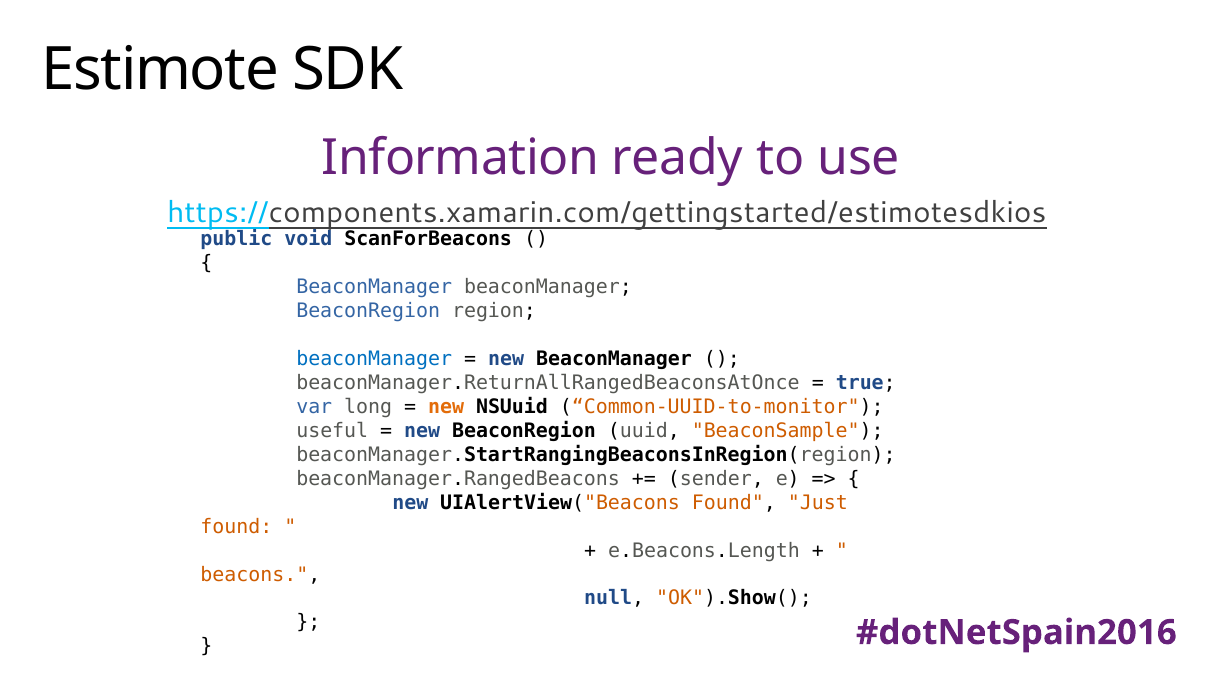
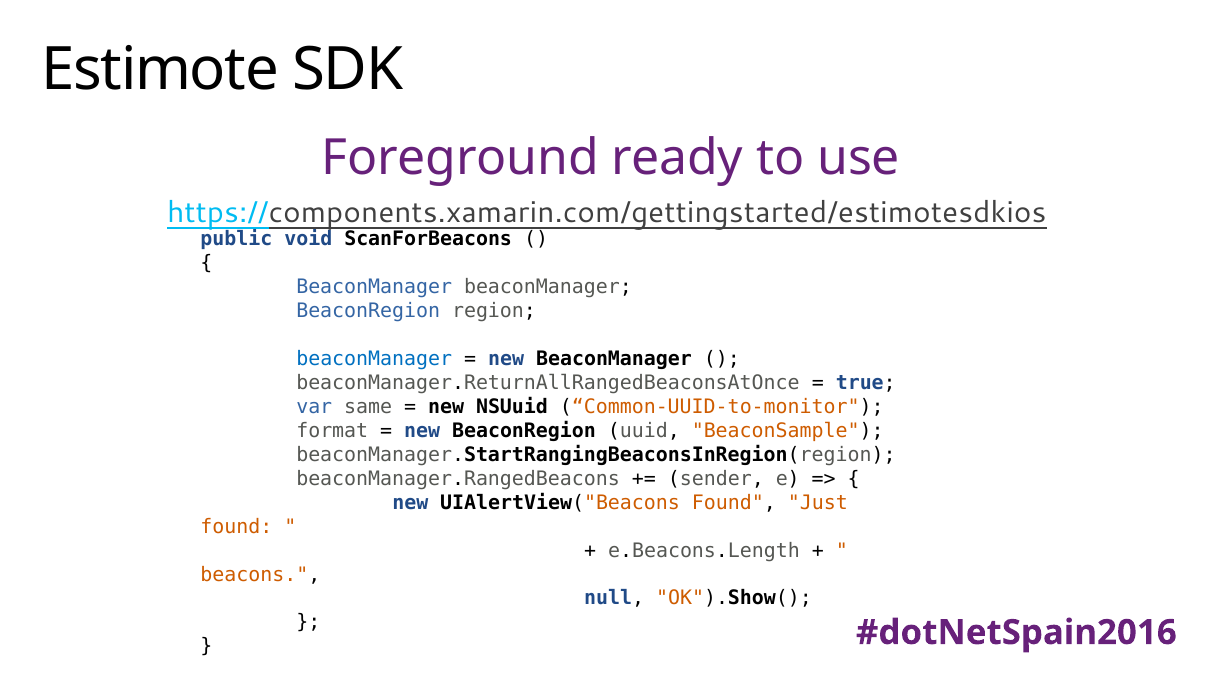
Information: Information -> Foreground
long: long -> same
new at (446, 407) colour: orange -> black
useful: useful -> format
